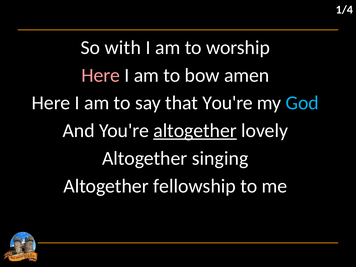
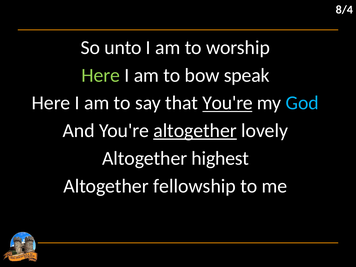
1/4: 1/4 -> 8/4
with: with -> unto
Here at (101, 75) colour: pink -> light green
amen: amen -> speak
You're at (228, 103) underline: none -> present
singing: singing -> highest
